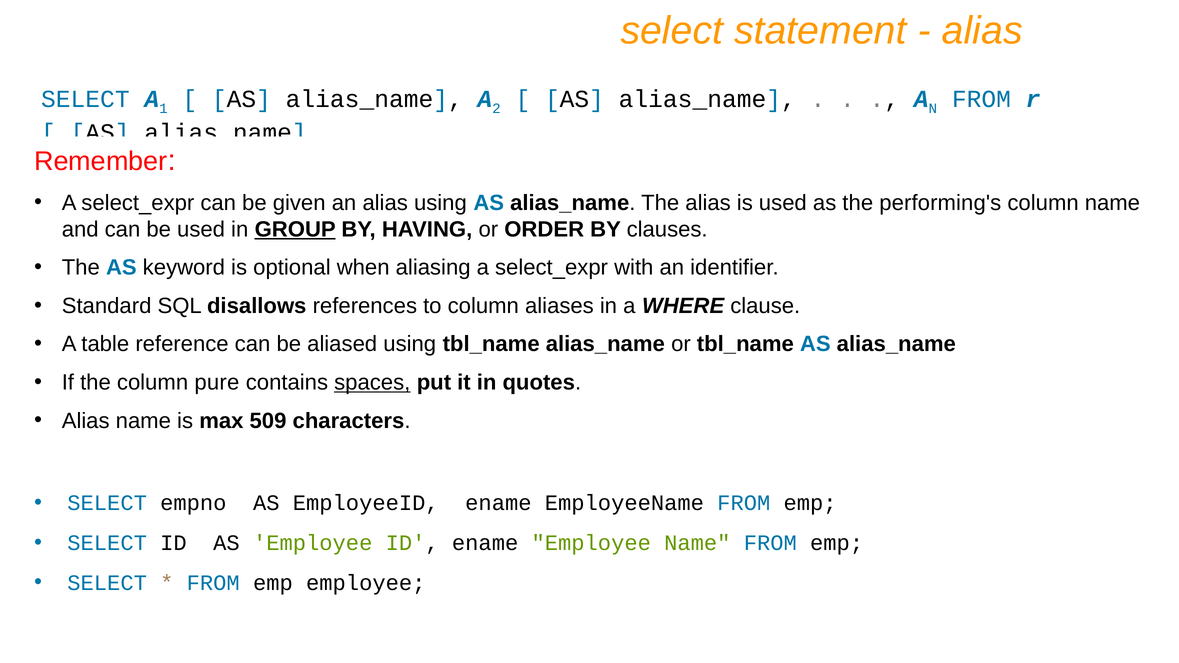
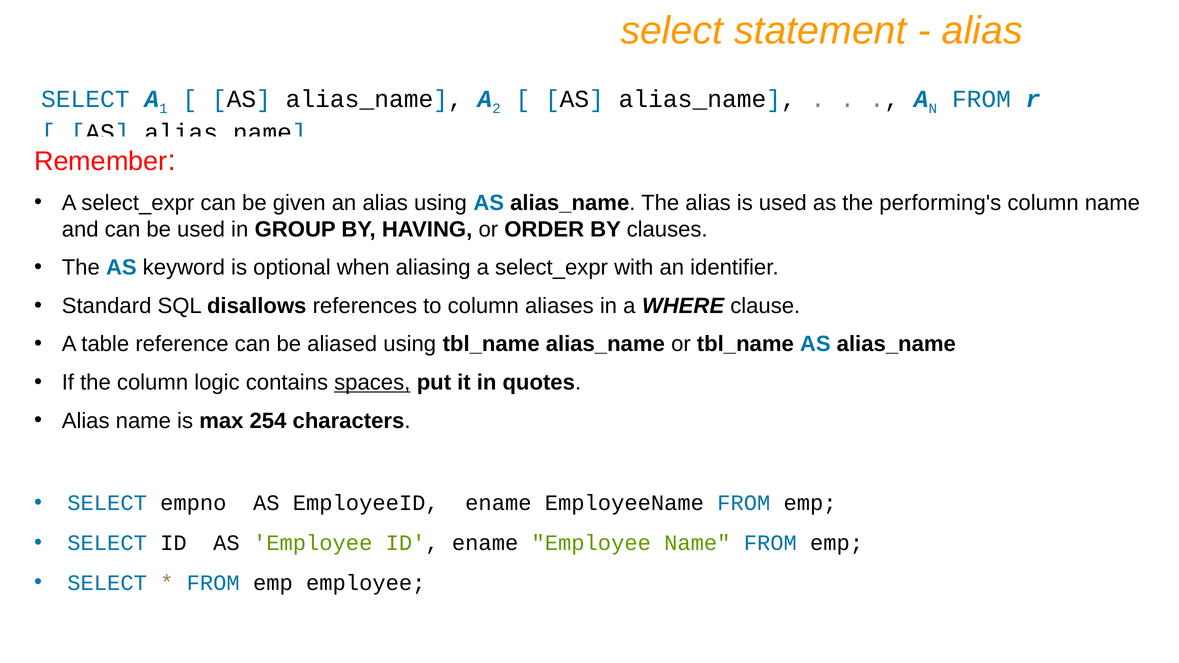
GROUP underline: present -> none
pure: pure -> logic
509: 509 -> 254
